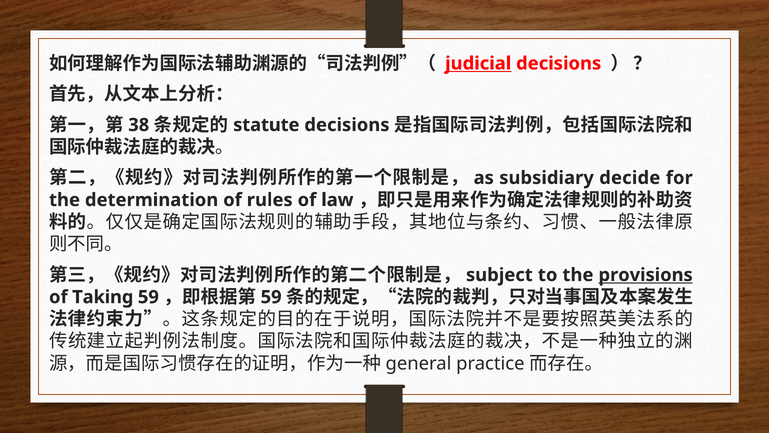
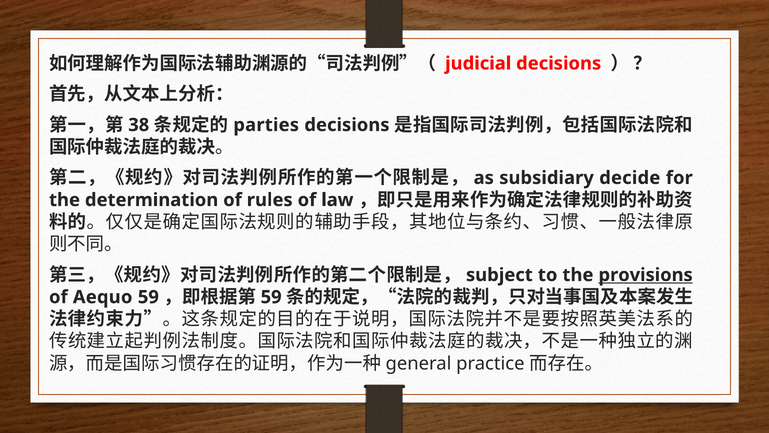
judicial underline: present -> none
statute: statute -> parties
Taking: Taking -> Aequo
